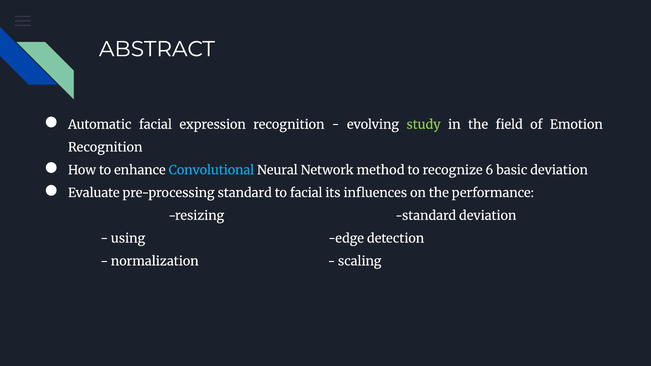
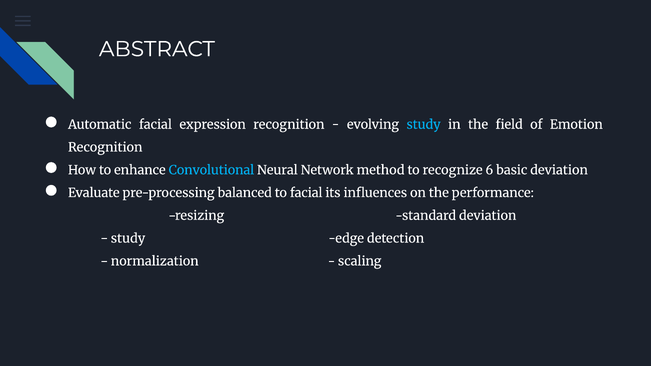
study at (424, 125) colour: light green -> light blue
pre-processing standard: standard -> balanced
using at (128, 239): using -> study
